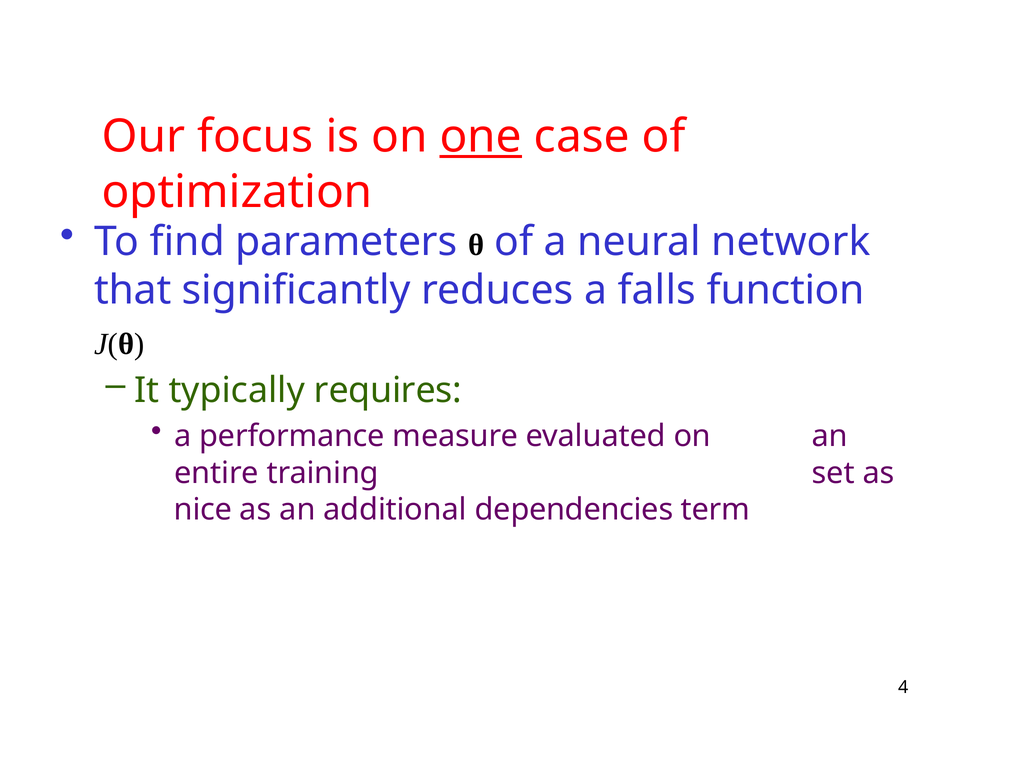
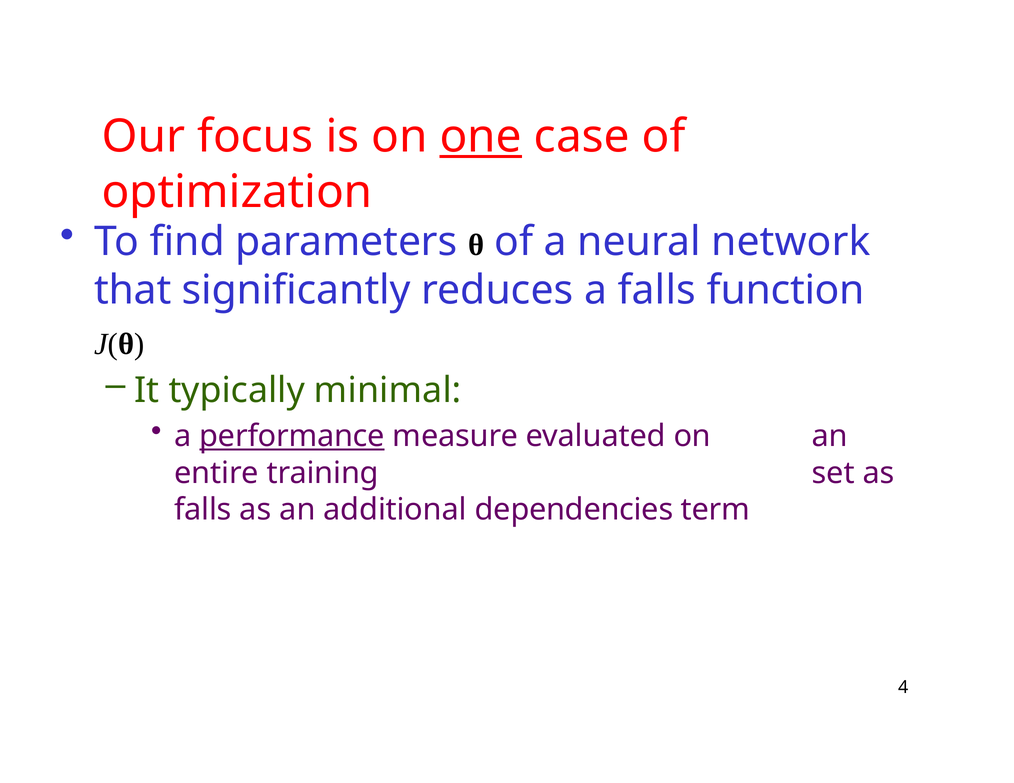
requires: requires -> minimal
performance underline: none -> present
nice at (203, 510): nice -> falls
